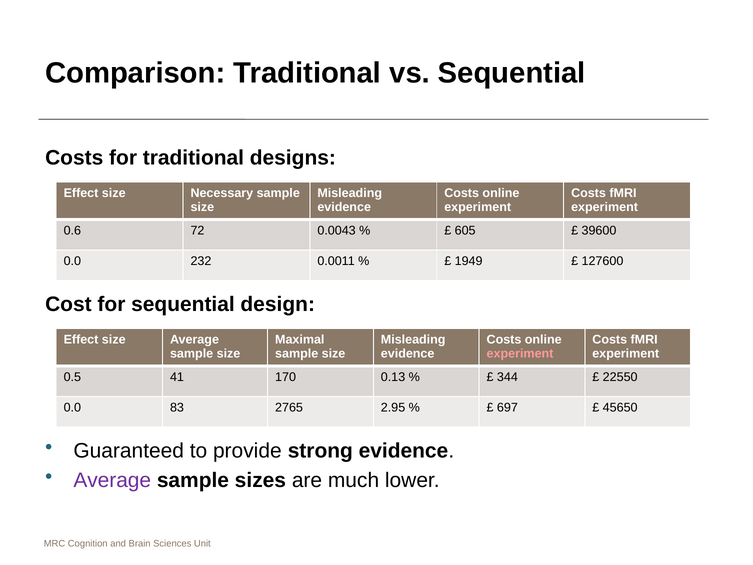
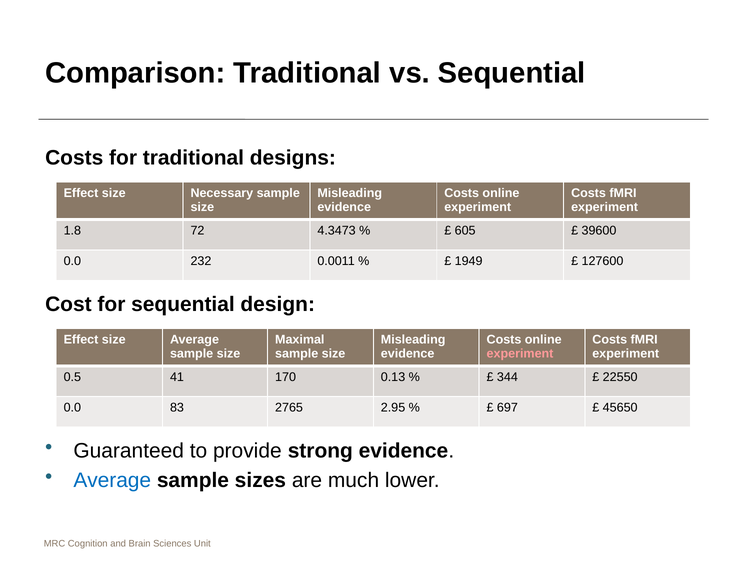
0.6: 0.6 -> 1.8
0.0043: 0.0043 -> 4.3473
Average at (112, 480) colour: purple -> blue
